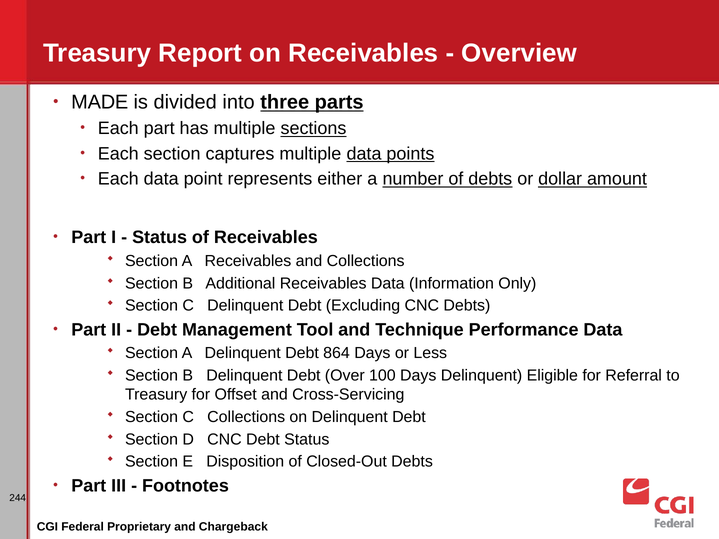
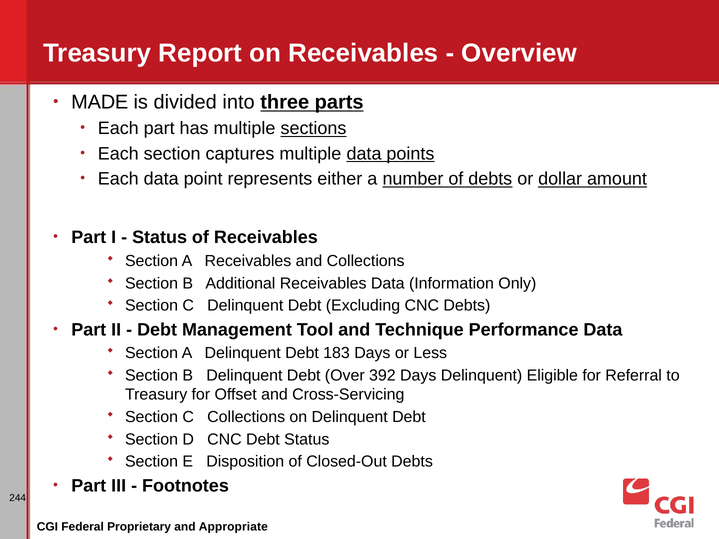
864: 864 -> 183
100: 100 -> 392
Chargeback: Chargeback -> Appropriate
